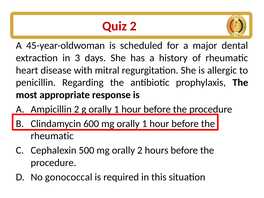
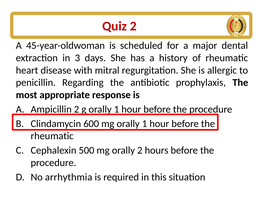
gonococcal: gonococcal -> arrhythmia
